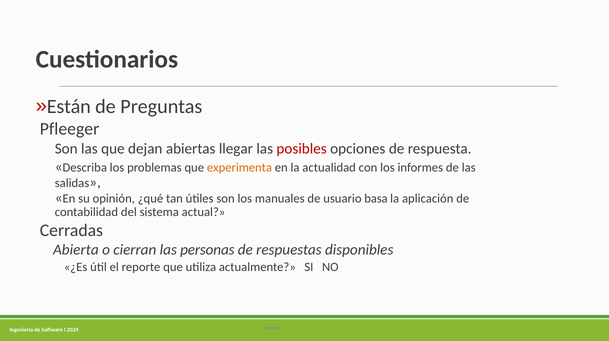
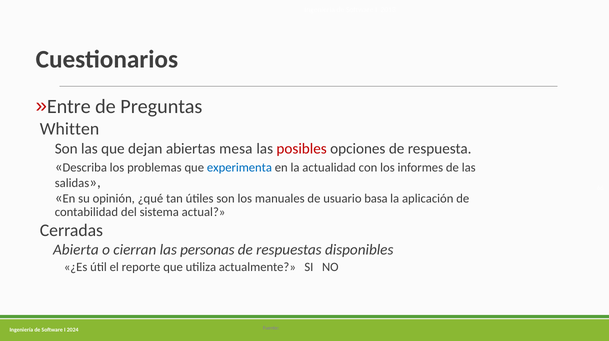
Están: Están -> Entre
Pfleeger: Pfleeger -> Whitten
llegar: llegar -> mesa
experimenta colour: orange -> blue
